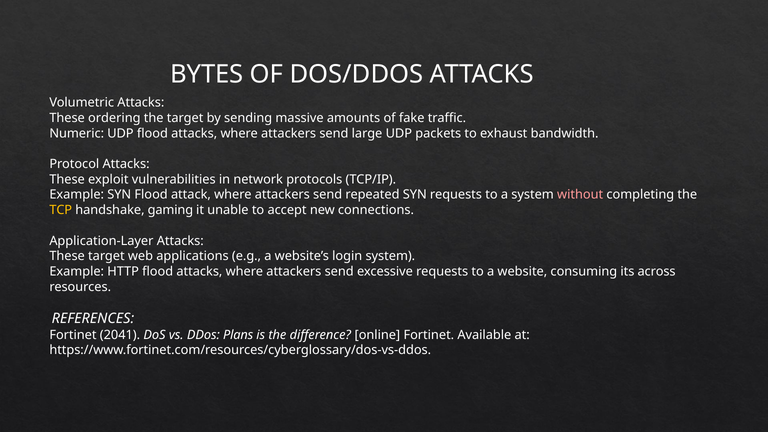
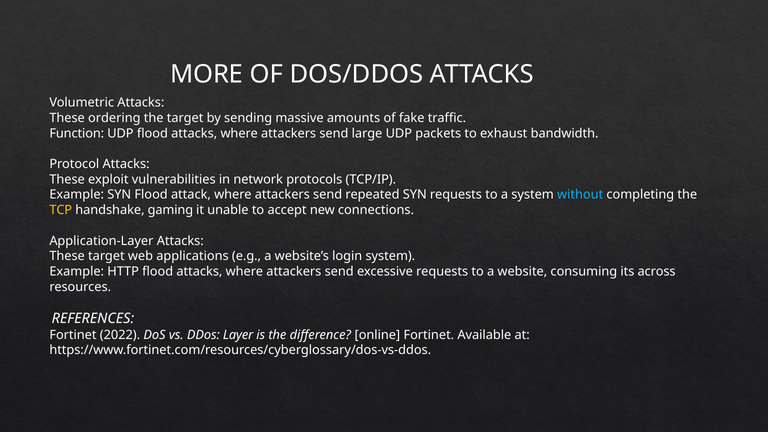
BYTES: BYTES -> MORE
Numeric: Numeric -> Function
without colour: pink -> light blue
2041: 2041 -> 2022
Plans: Plans -> Layer
